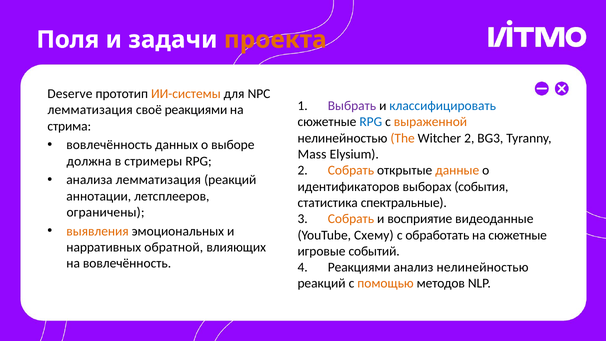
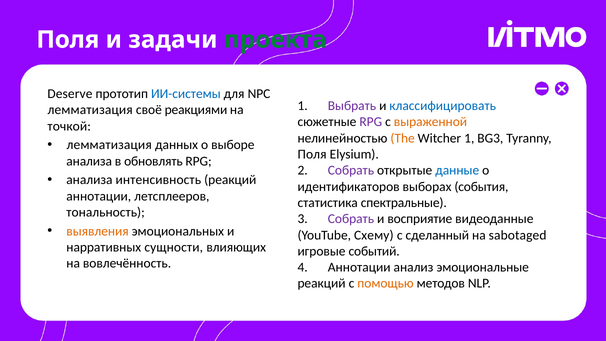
проекта colour: orange -> green
ИИ-системы colour: orange -> blue
RPG at (371, 122) colour: blue -> purple
стрима: стрима -> точкой
Witcher 2: 2 -> 1
вовлечённость at (109, 145): вовлечённость -> лемматизация
Mass at (312, 154): Mass -> Поля
должна at (89, 161): должна -> анализа
стримеры: стримеры -> обновлять
Собрать at (351, 170) colour: orange -> purple
данные colour: orange -> blue
анализа лемматизация: лемматизация -> интенсивность
ограничены: ограничены -> тональность
Собрать at (351, 219) colour: orange -> purple
обработать: обработать -> сделанный
на сюжетные: сюжетные -> sabotaged
обратной: обратной -> сущности
4 Реакциями: Реакциями -> Аннотации
анализ нелинейностью: нелинейностью -> эмоциональные
